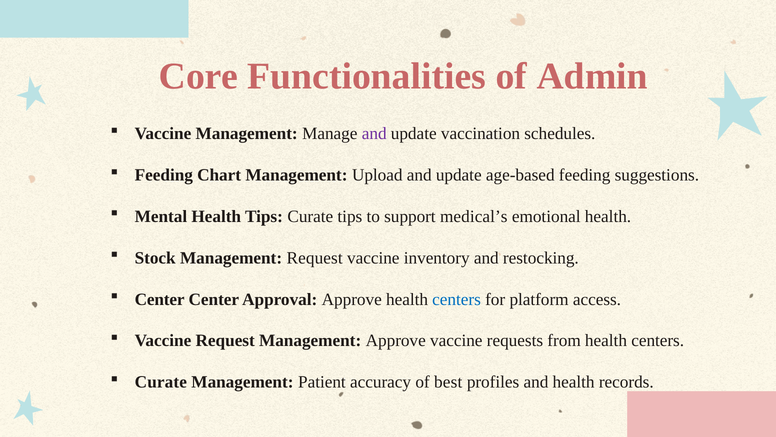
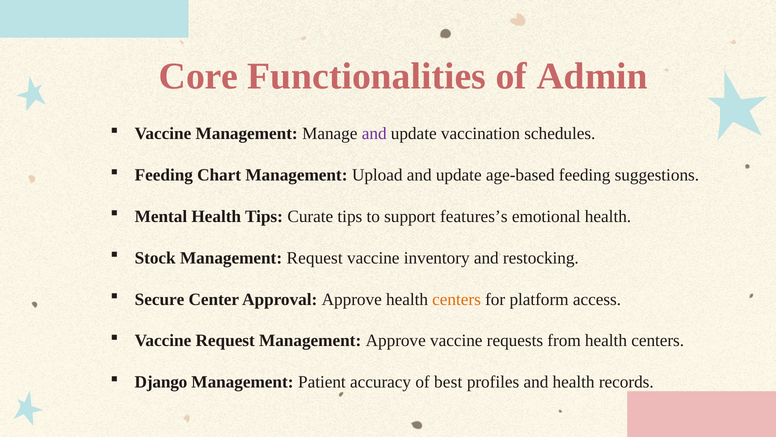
medical’s: medical’s -> features’s
Center at (160, 299): Center -> Secure
centers at (457, 299) colour: blue -> orange
Curate at (161, 382): Curate -> Django
